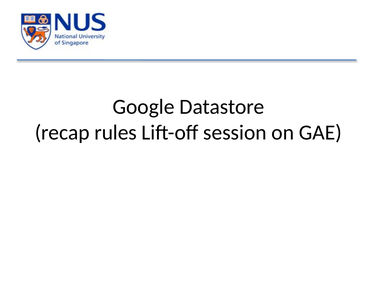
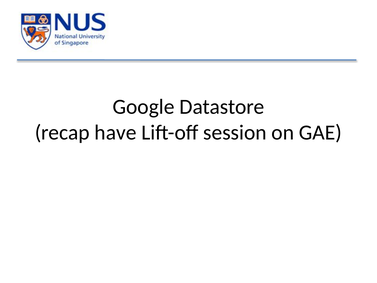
rules: rules -> have
